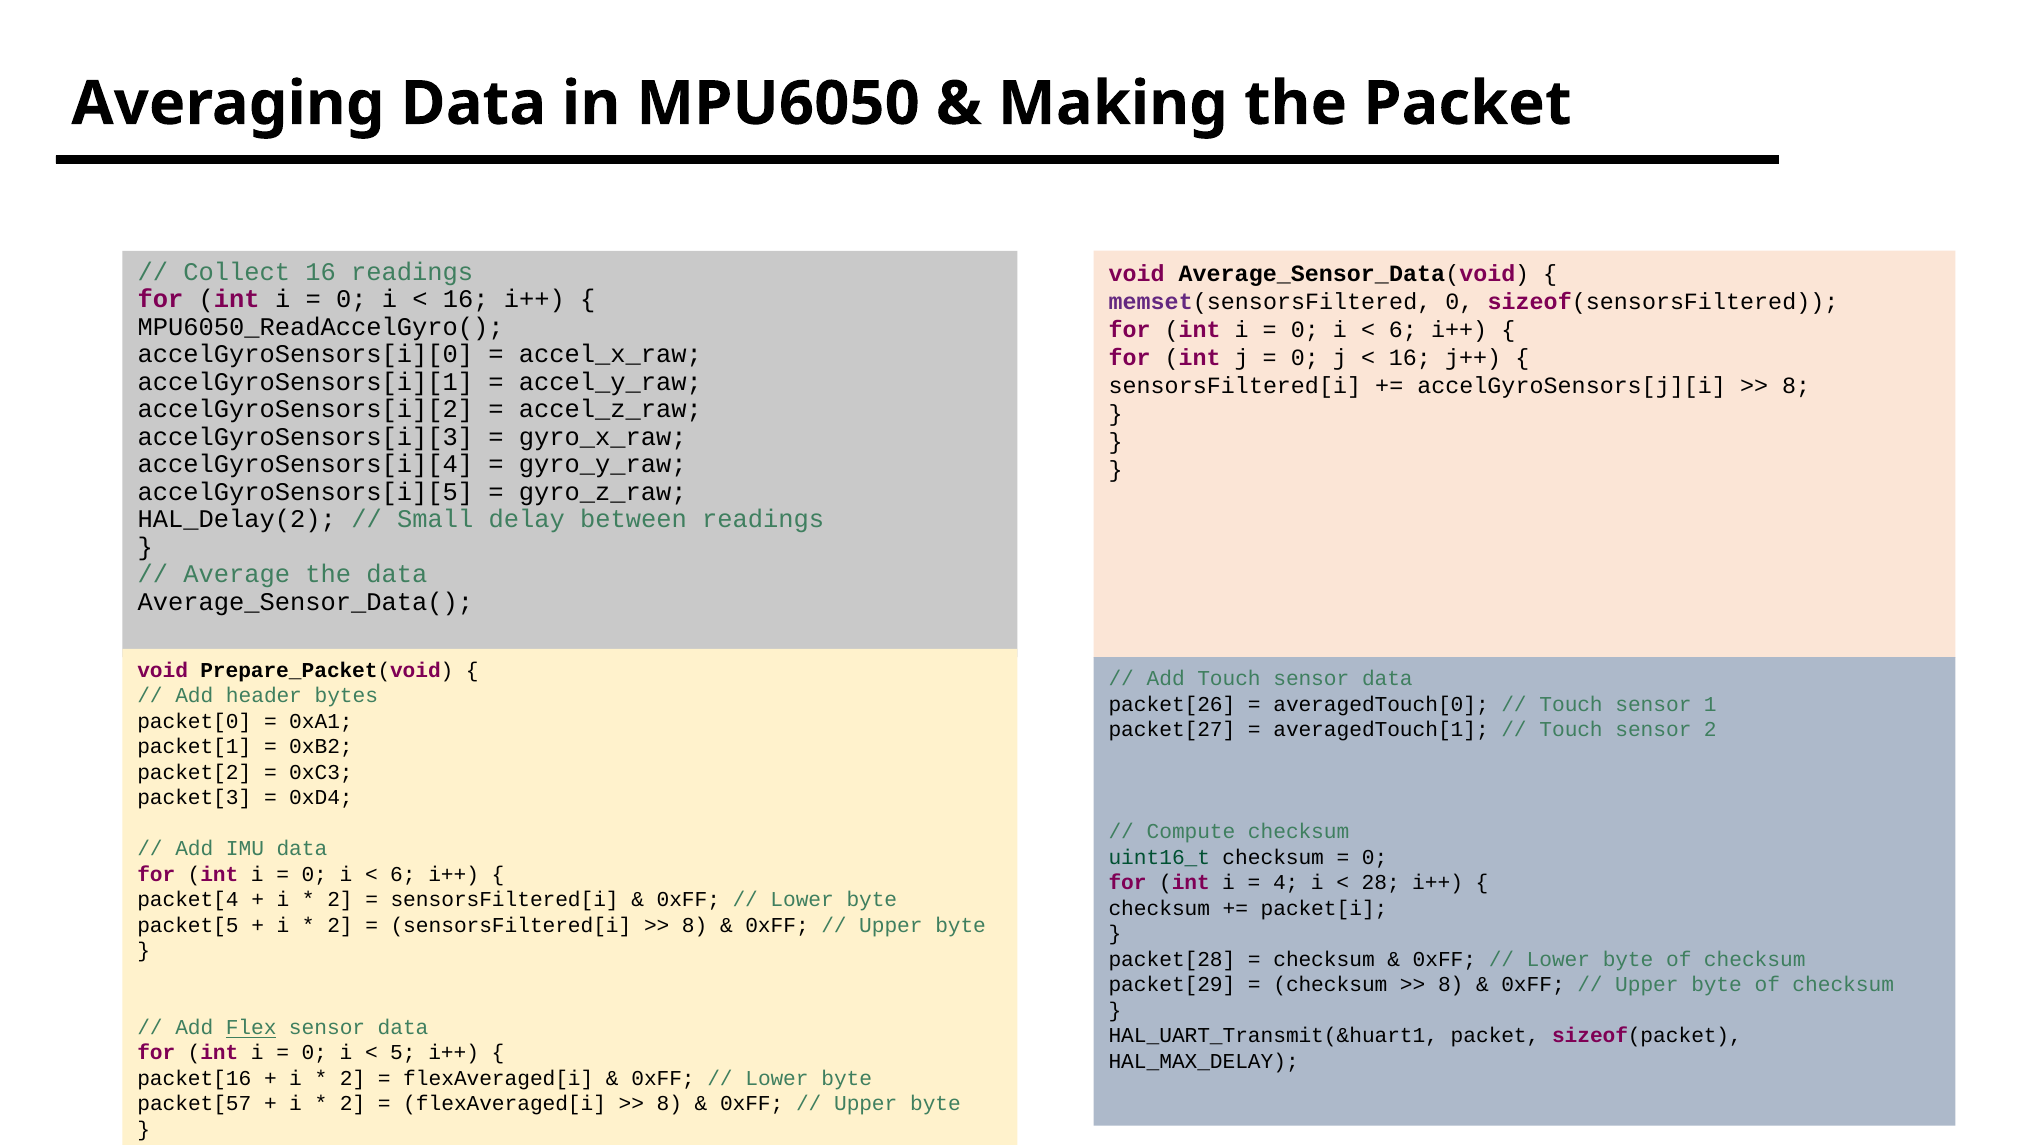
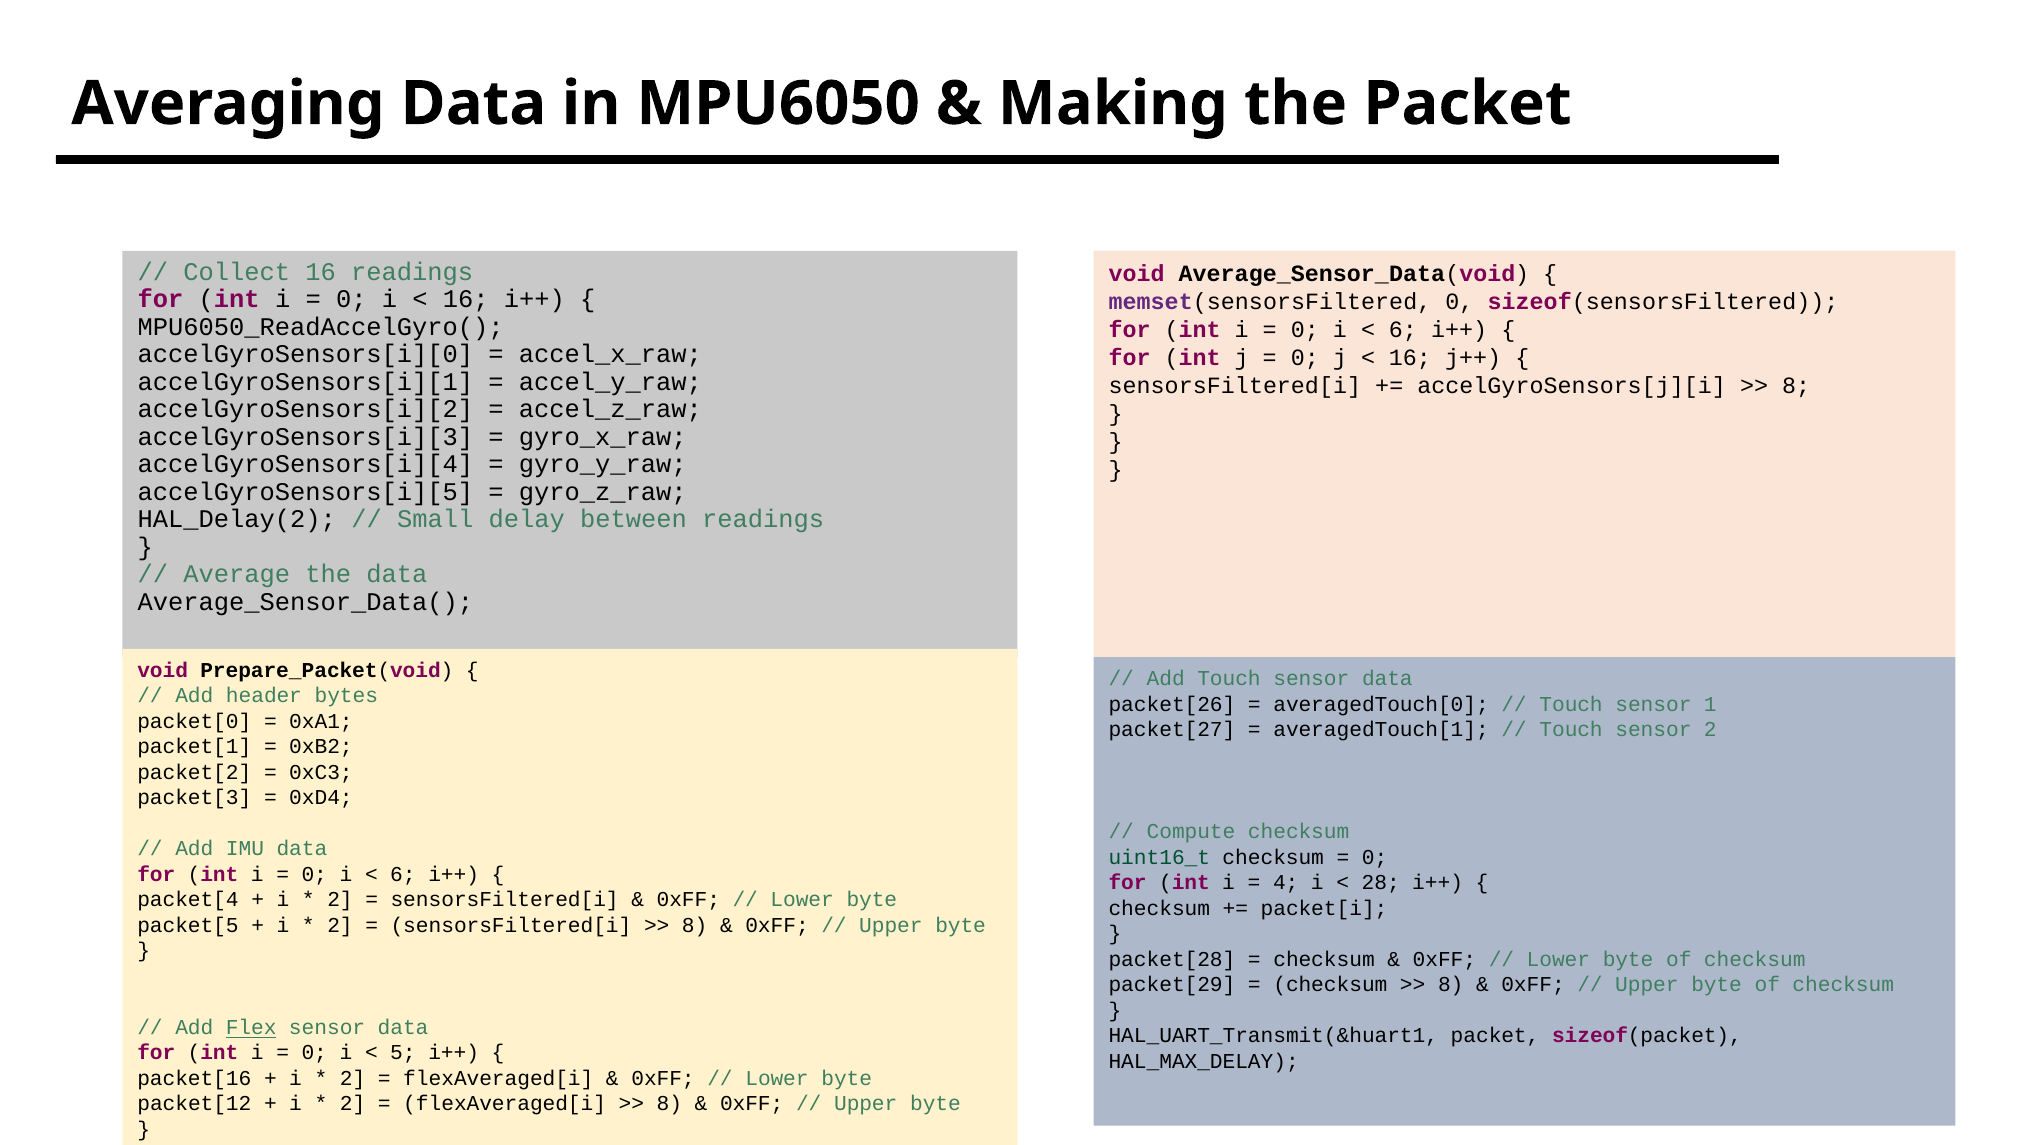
packet[57: packet[57 -> packet[12
